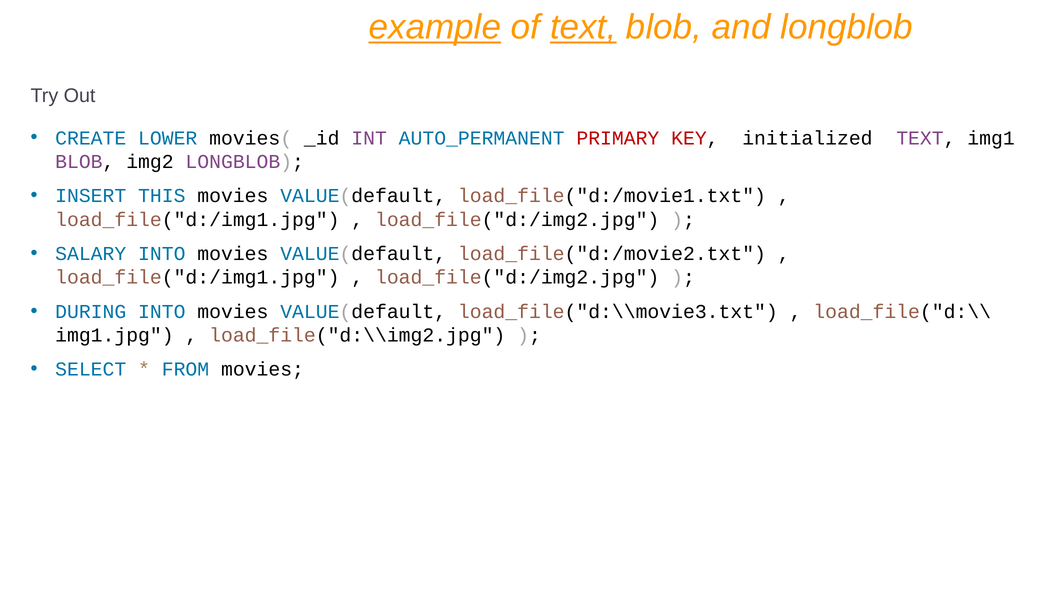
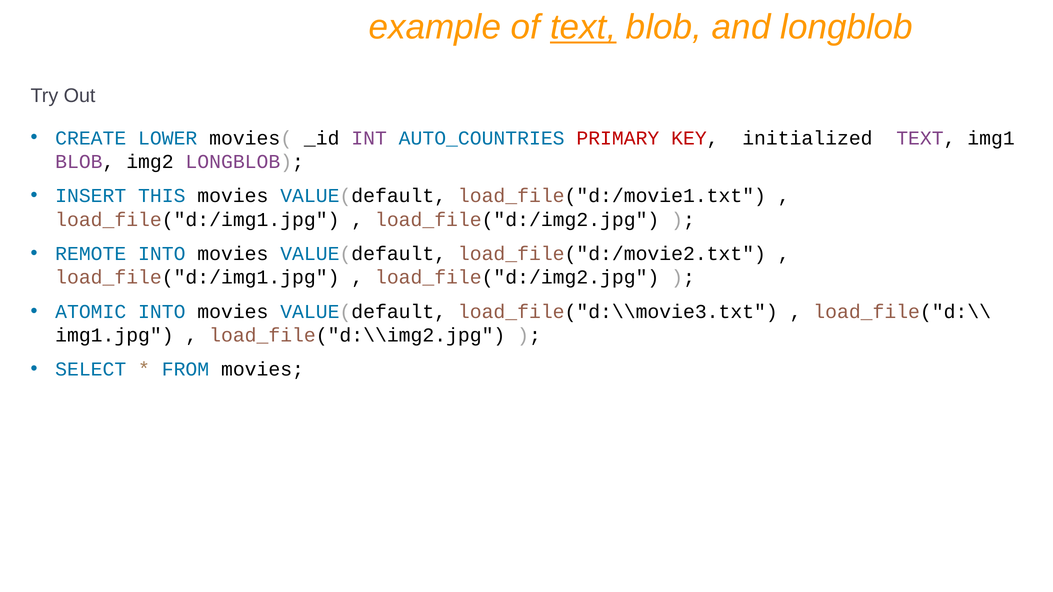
example underline: present -> none
AUTO_PERMANENT: AUTO_PERMANENT -> AUTO_COUNTRIES
SALARY: SALARY -> REMOTE
DURING: DURING -> ATOMIC
